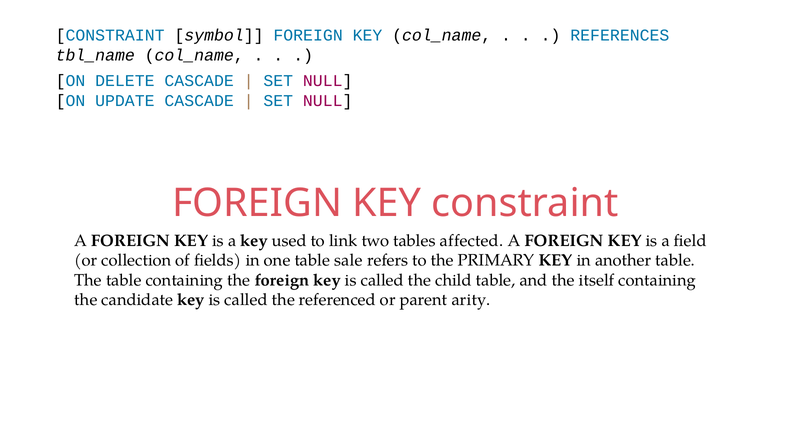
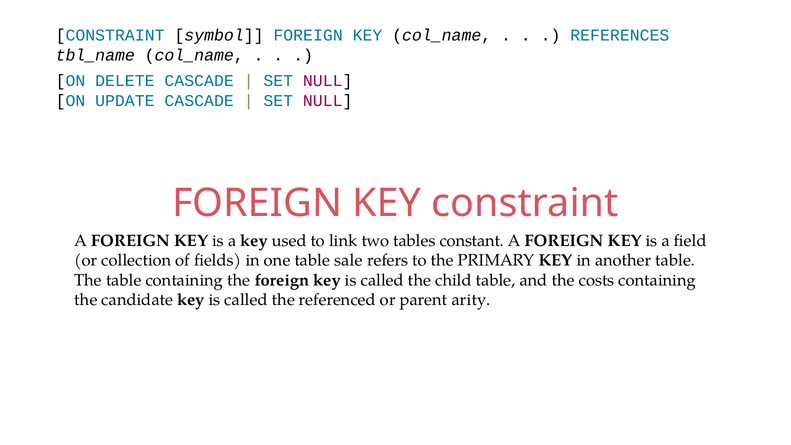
affected: affected -> constant
itself: itself -> costs
